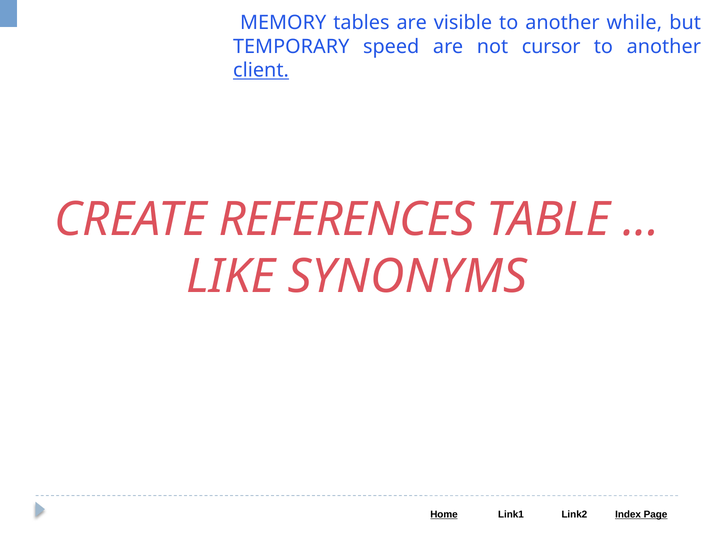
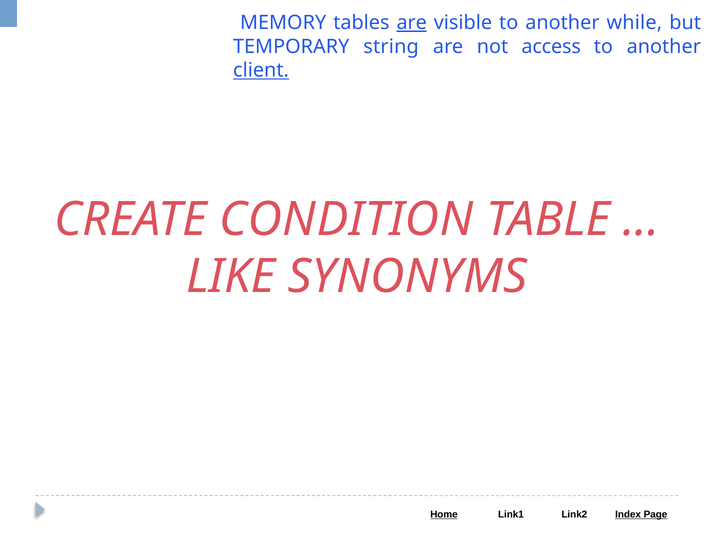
are at (412, 23) underline: none -> present
speed: speed -> string
cursor: cursor -> access
REFERENCES: REFERENCES -> CONDITION
